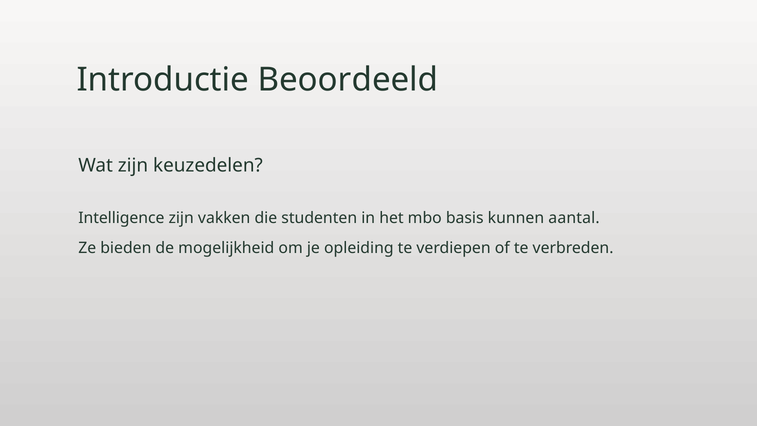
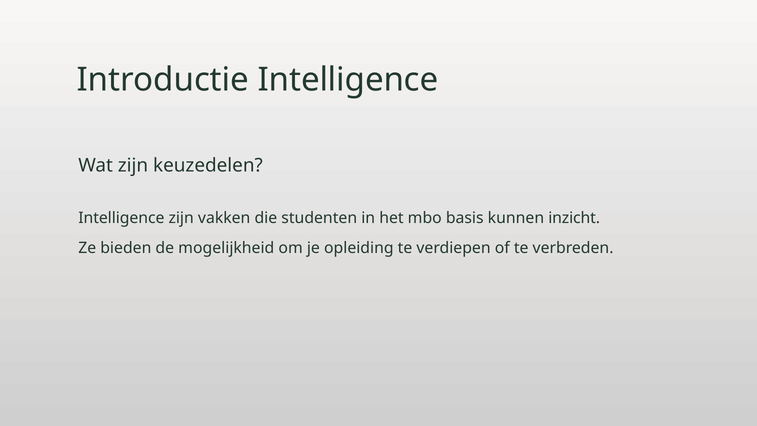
Introductie Beoordeeld: Beoordeeld -> Intelligence
aantal: aantal -> inzicht
